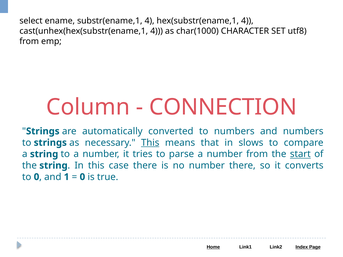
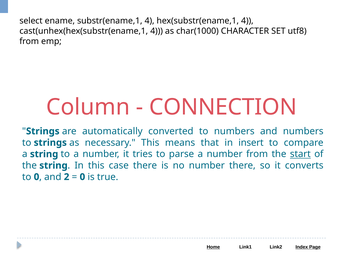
This at (150, 143) underline: present -> none
slows: slows -> insert
1: 1 -> 2
